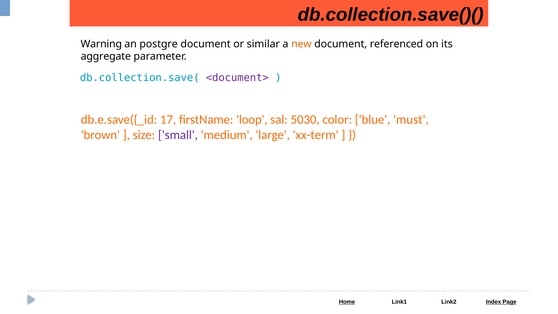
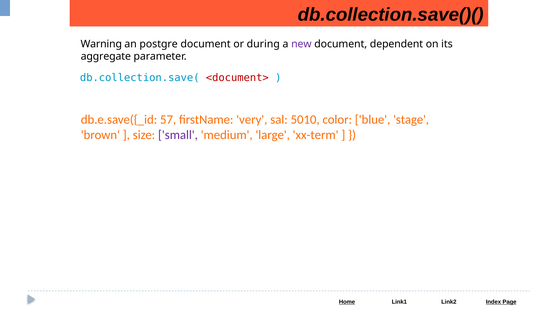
similar: similar -> during
new colour: orange -> purple
referenced: referenced -> dependent
<document> colour: purple -> red
17: 17 -> 57
loop: loop -> very
5030: 5030 -> 5010
must: must -> stage
